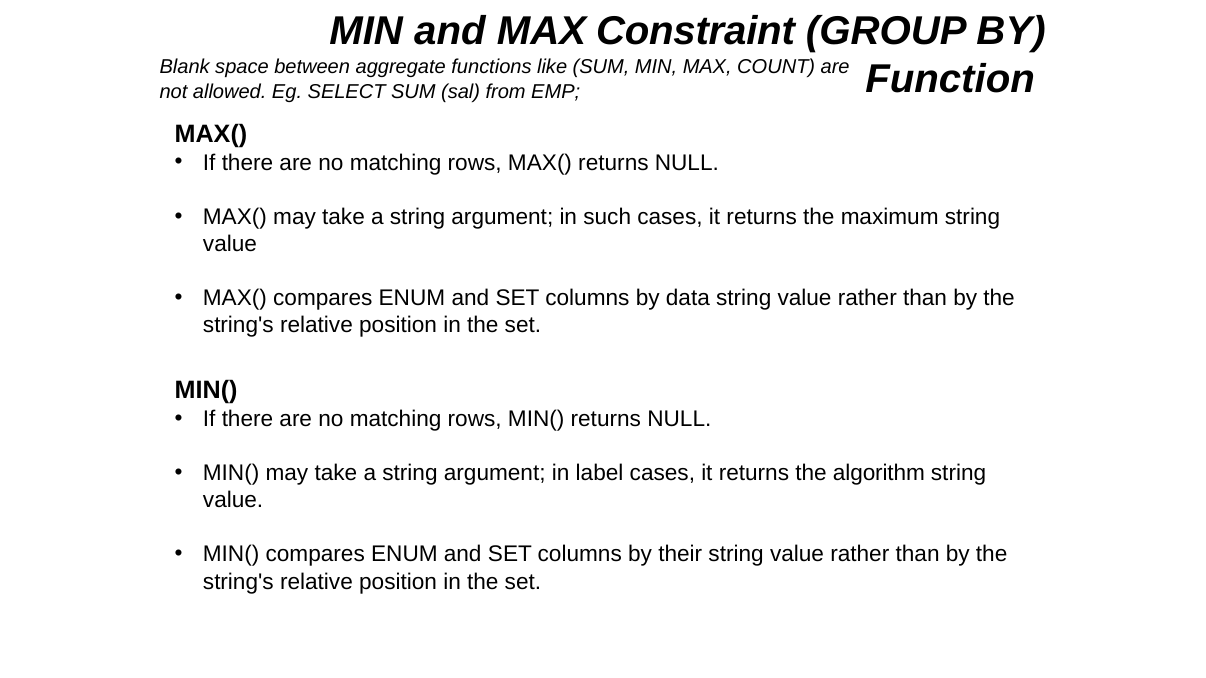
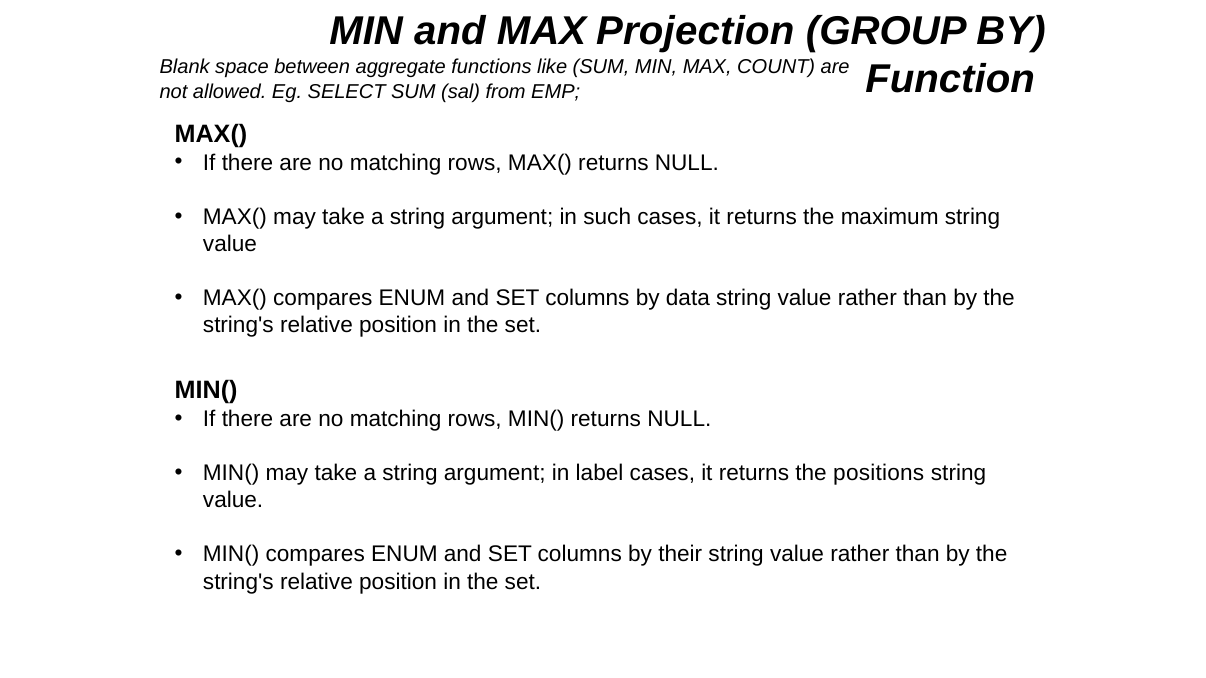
Constraint: Constraint -> Projection
algorithm: algorithm -> positions
